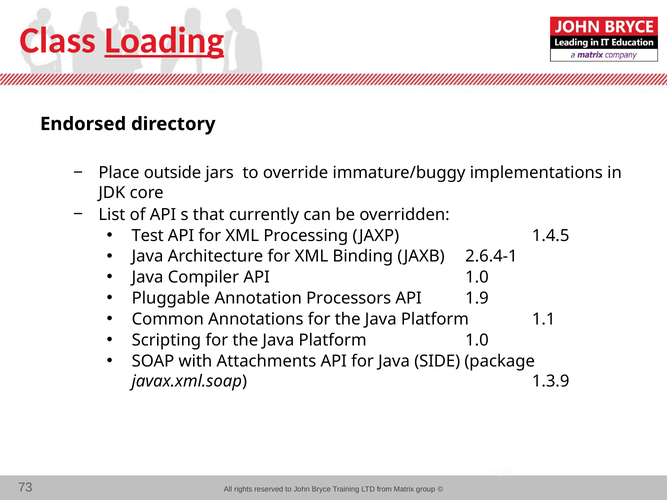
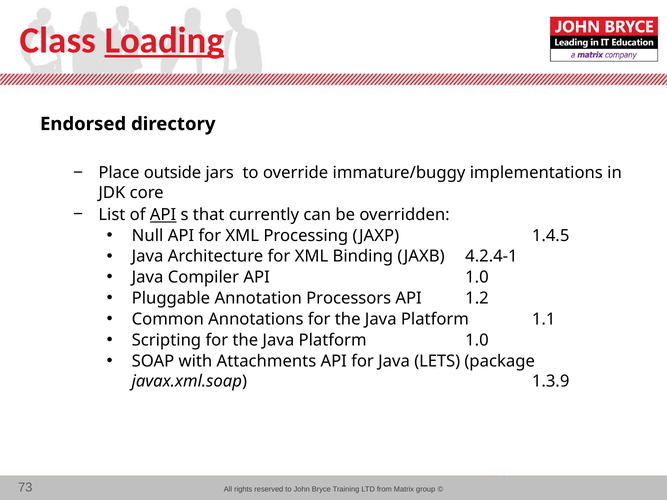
API at (163, 215) underline: none -> present
Test: Test -> Null
2.6.4-1: 2.6.4-1 -> 4.2.4-1
1.9: 1.9 -> 1.2
SIDE: SIDE -> LETS
